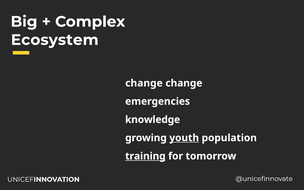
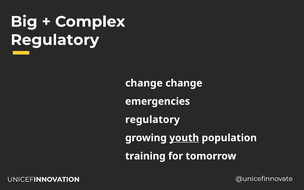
Ecosystem at (55, 40): Ecosystem -> Regulatory
knowledge at (153, 120): knowledge -> regulatory
training underline: present -> none
